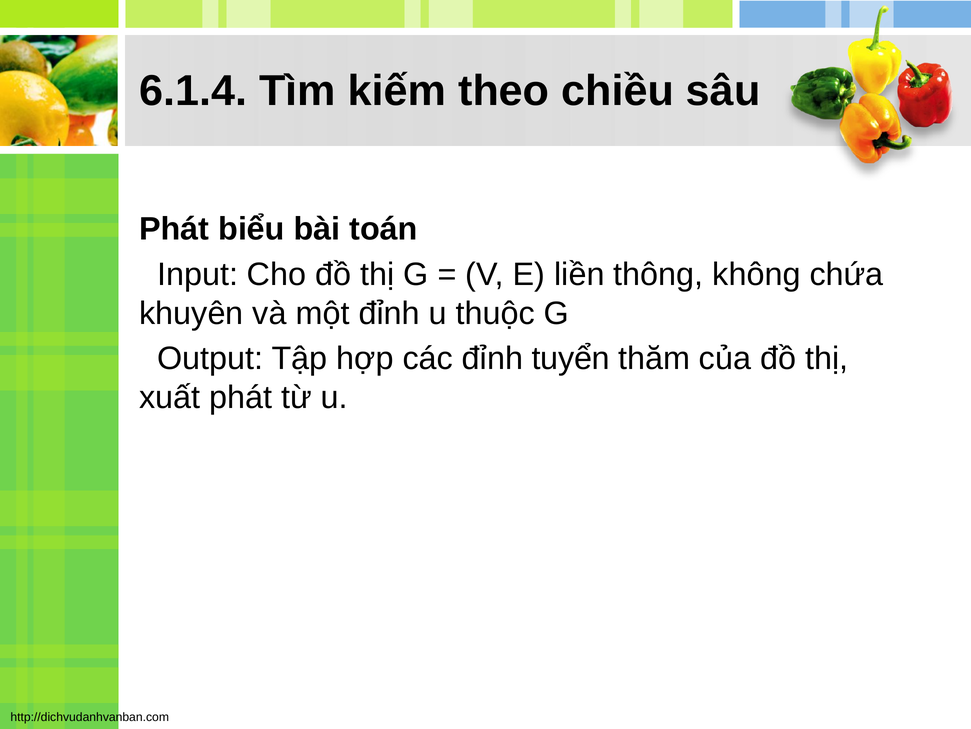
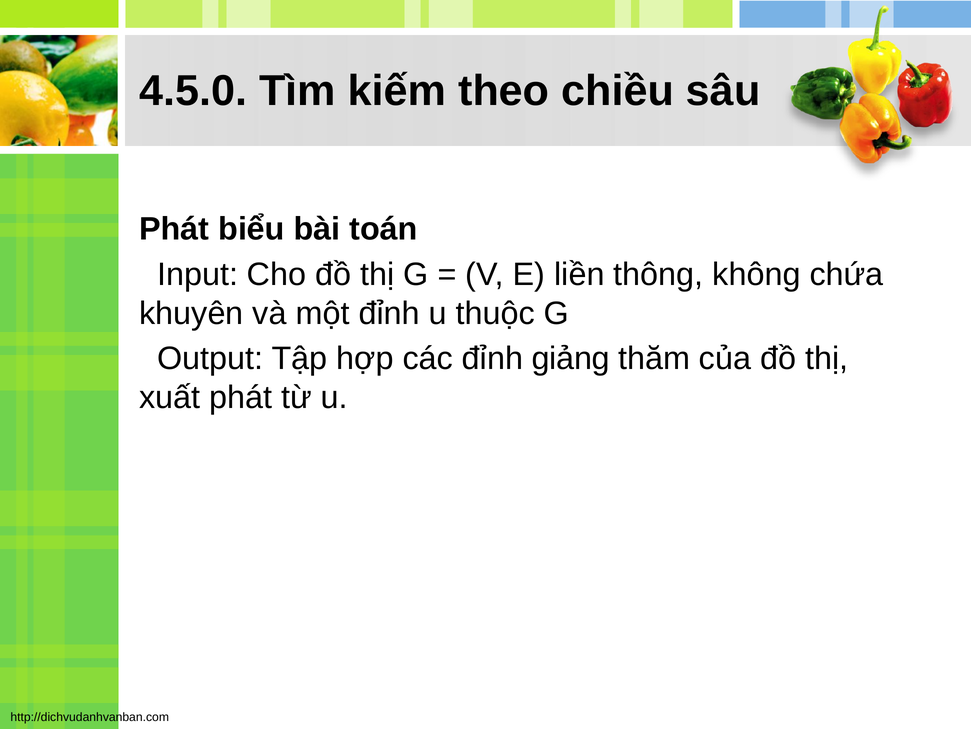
6.1.4: 6.1.4 -> 4.5.0
tuyển: tuyển -> giảng
